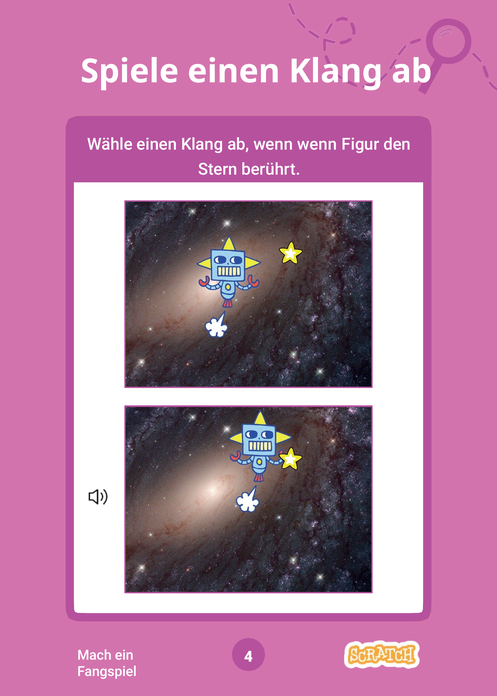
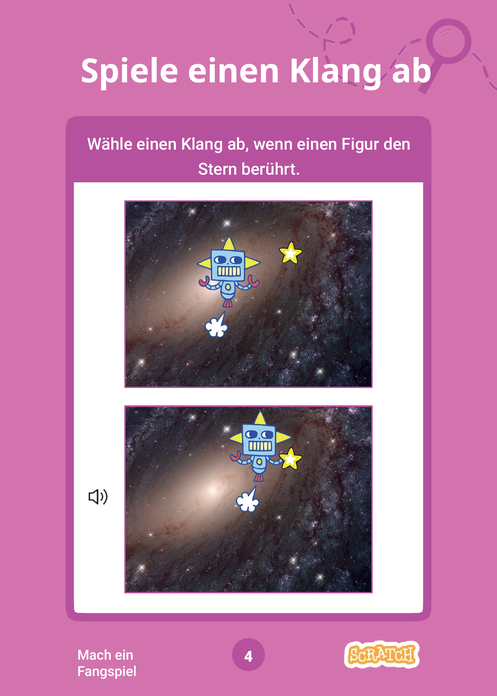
wenn wenn: wenn -> einen
